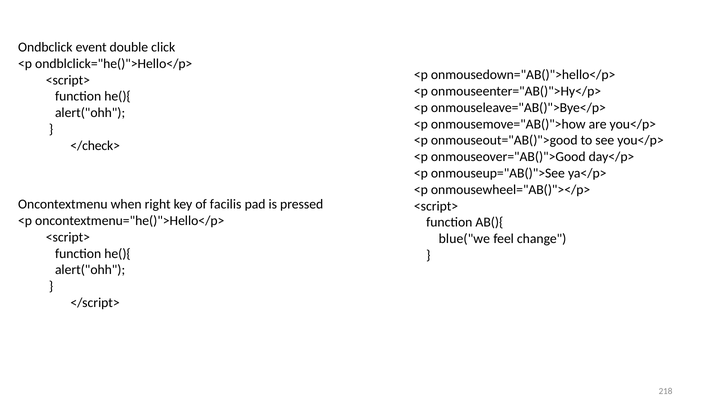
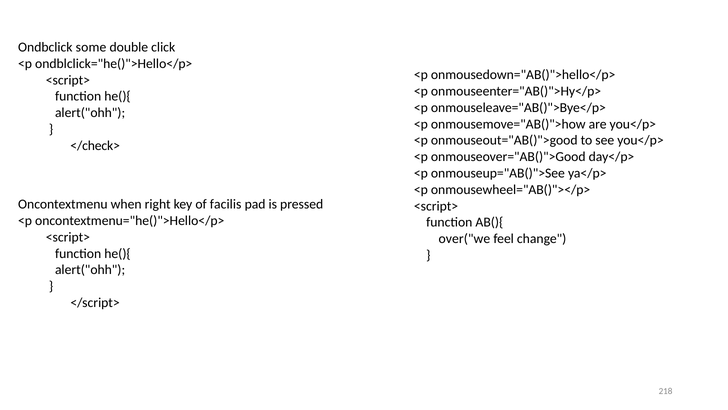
event: event -> some
blue("we: blue("we -> over("we
